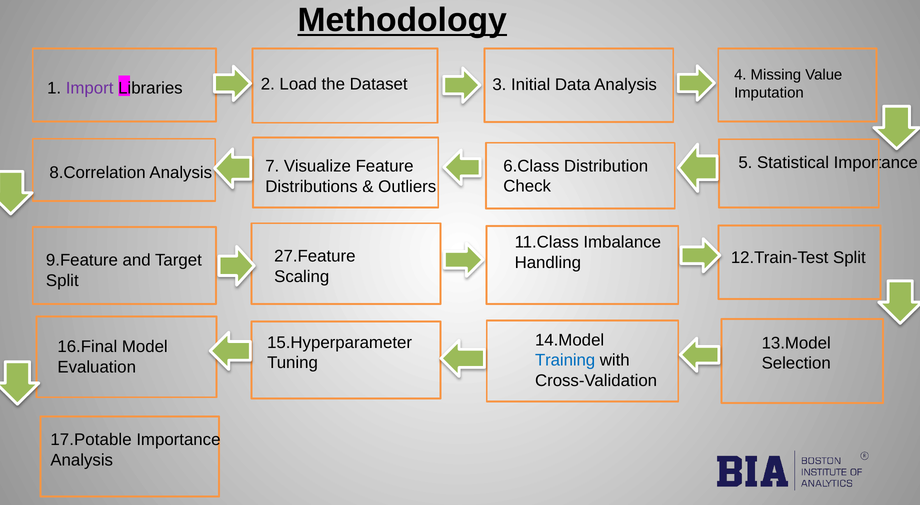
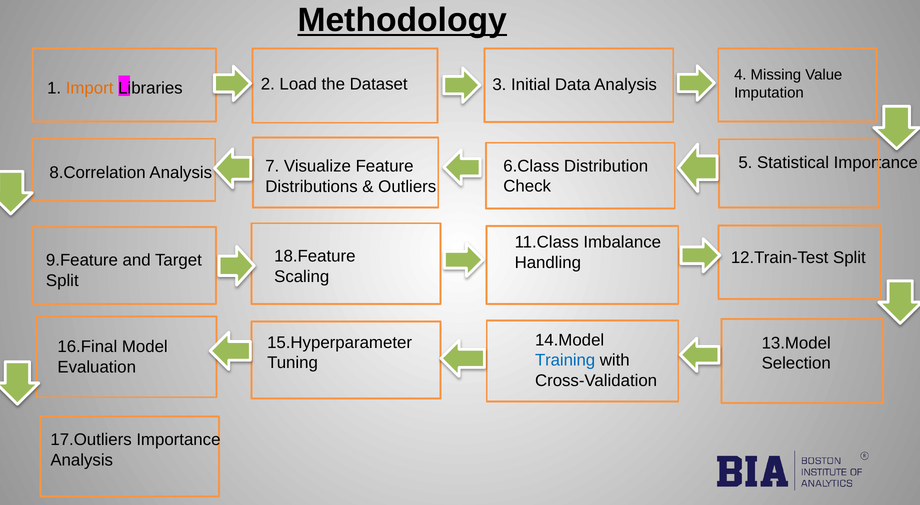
Import colour: purple -> orange
27.Feature: 27.Feature -> 18.Feature
17.Potable: 17.Potable -> 17.Outliers
